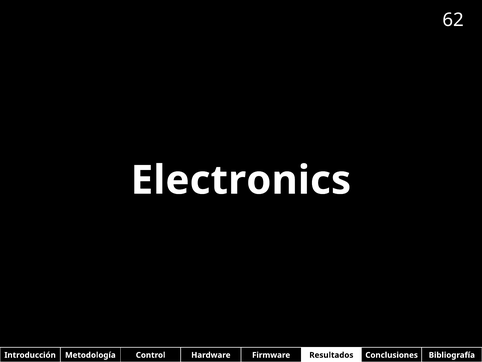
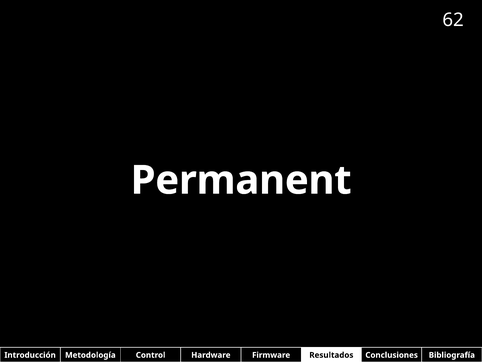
Electronics: Electronics -> Permanent
